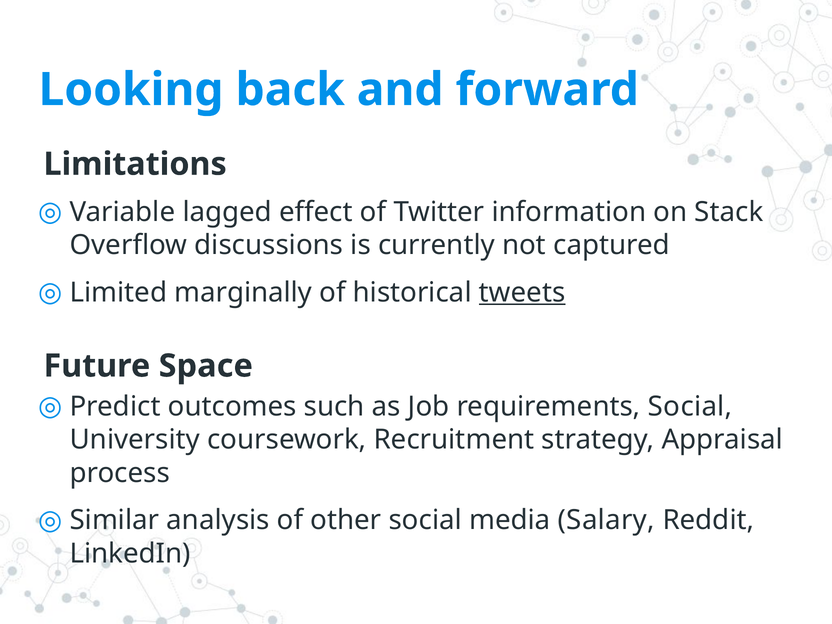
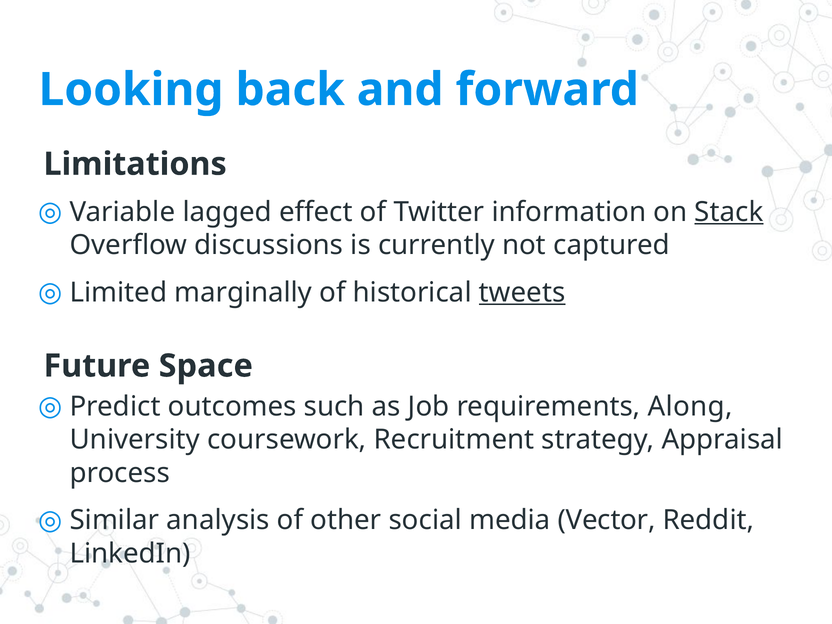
Stack underline: none -> present
requirements Social: Social -> Along
Salary: Salary -> Vector
